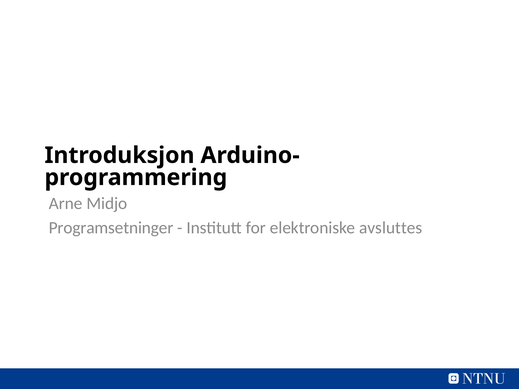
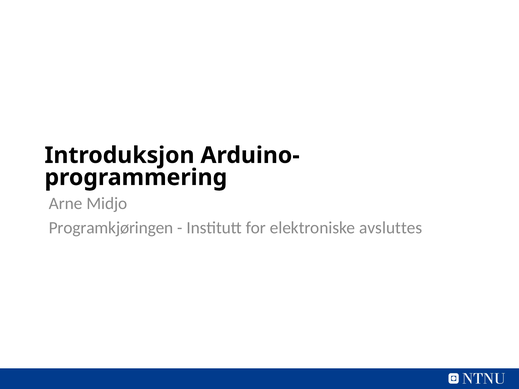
Programsetninger: Programsetninger -> Programkjøringen
